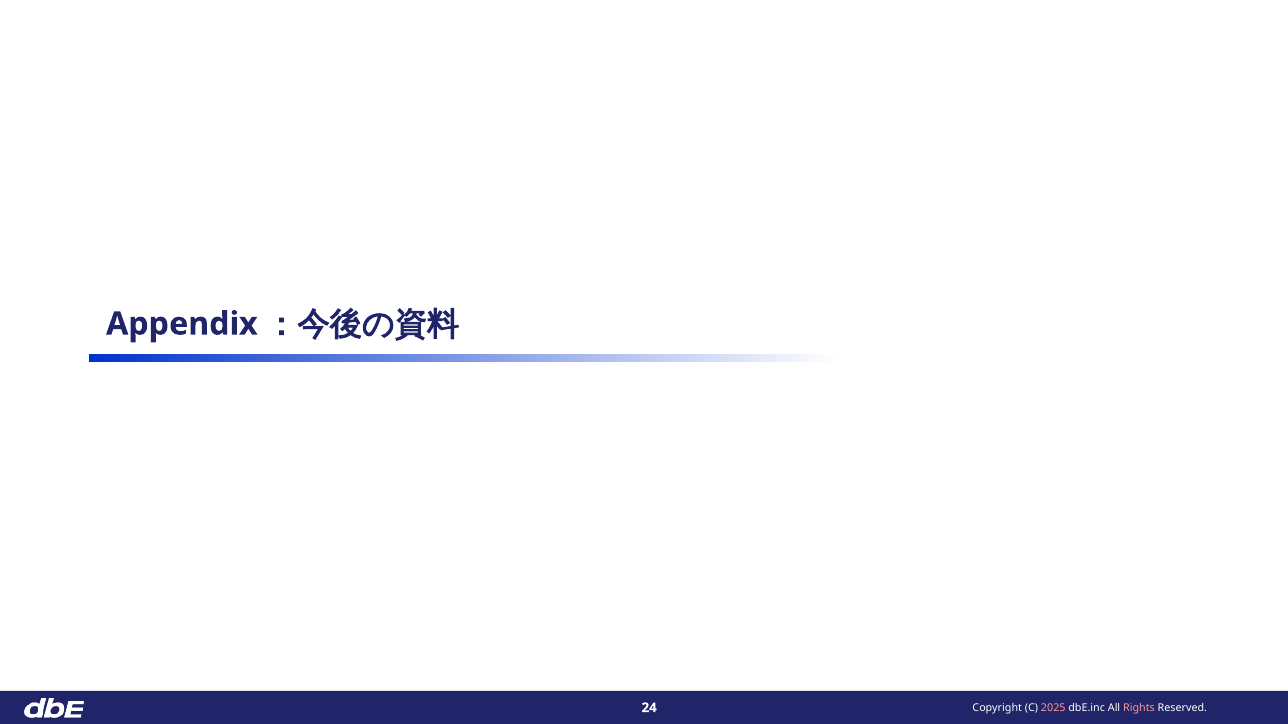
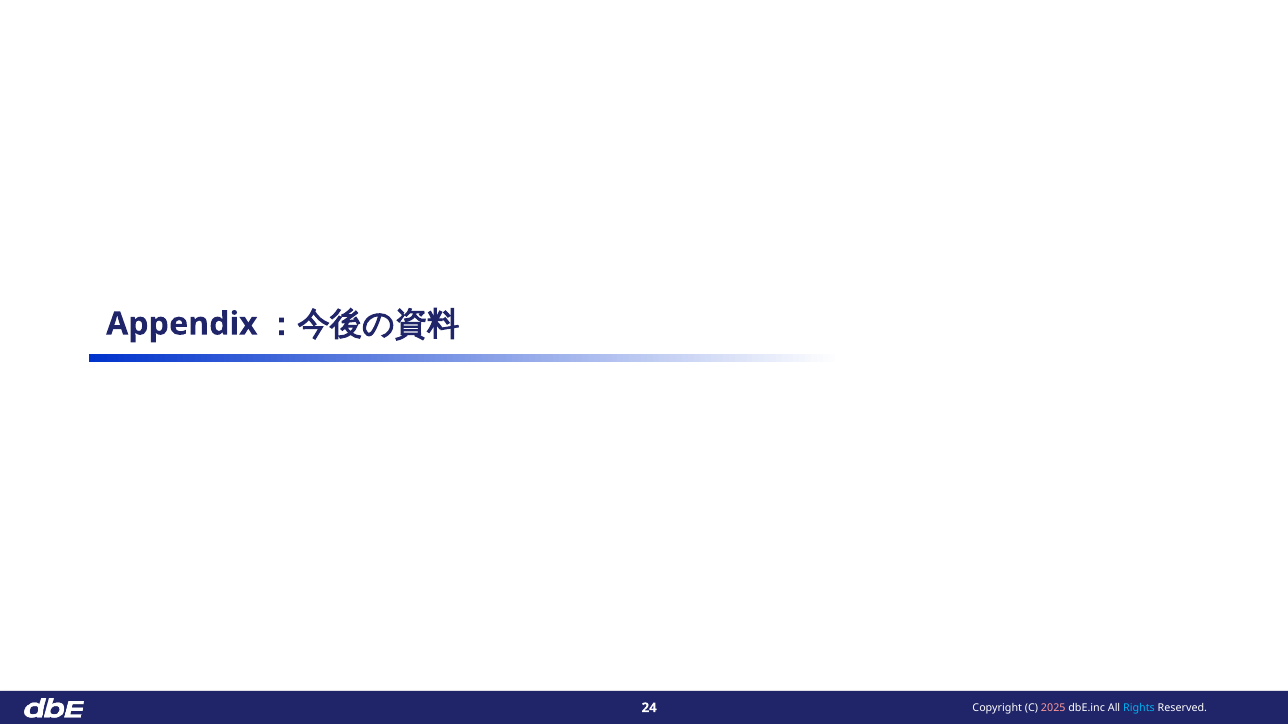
Rights colour: pink -> light blue
